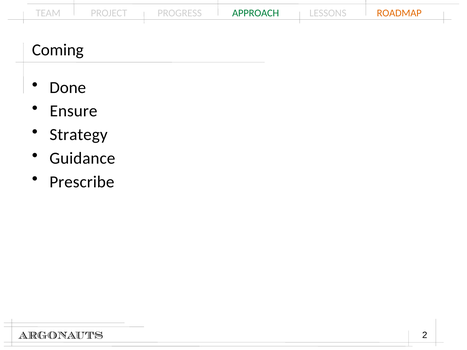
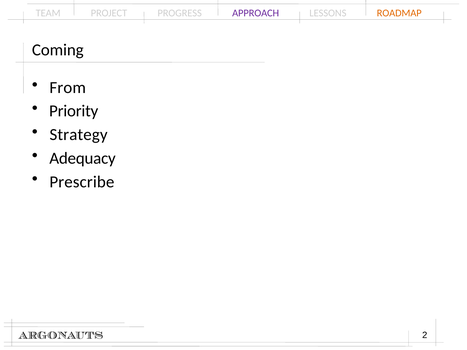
APPROACH colour: green -> purple
Done: Done -> From
Ensure: Ensure -> Priority
Guidance: Guidance -> Adequacy
